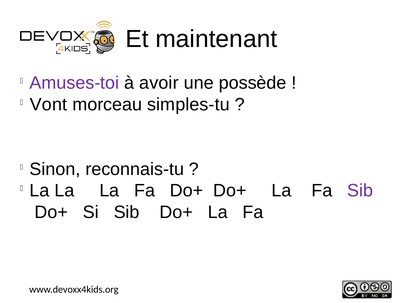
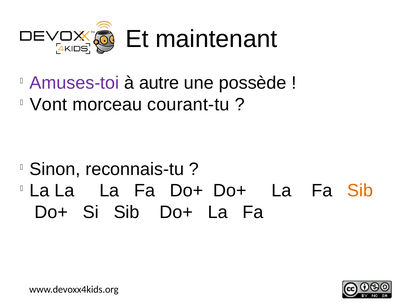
avoir: avoir -> autre
simples-tu: simples-tu -> courant-tu
Sib at (360, 190) colour: purple -> orange
